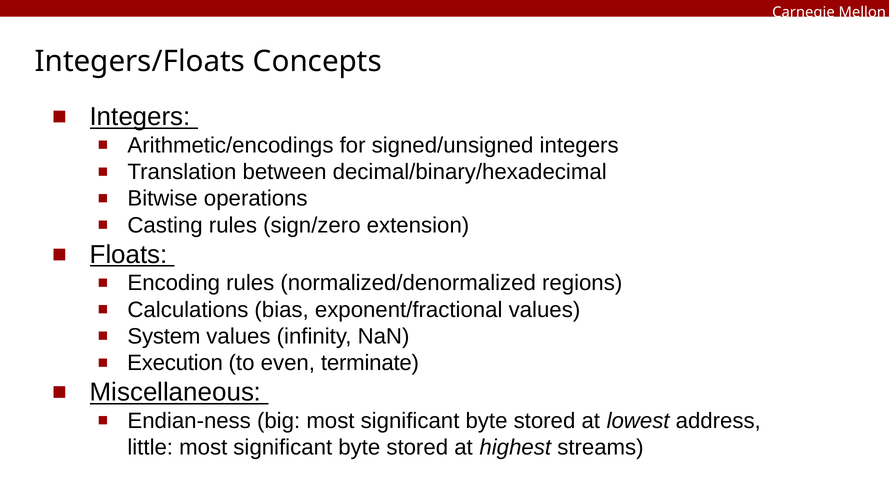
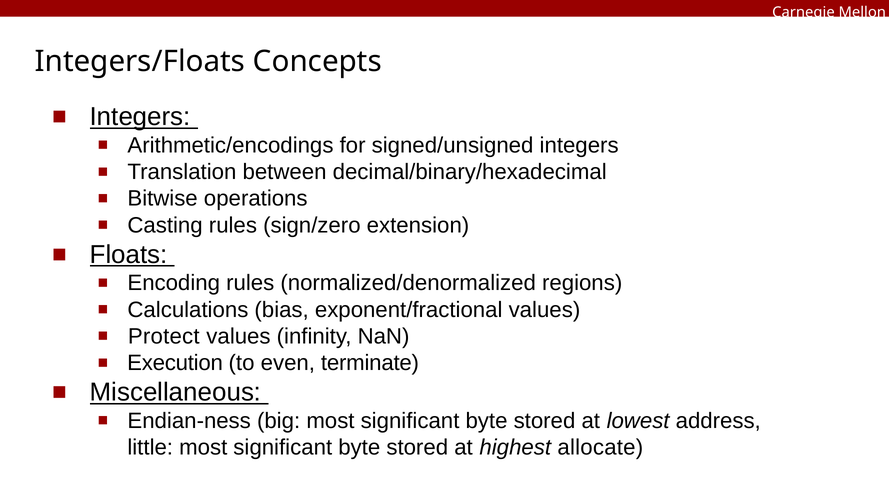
System: System -> Protect
streams: streams -> allocate
